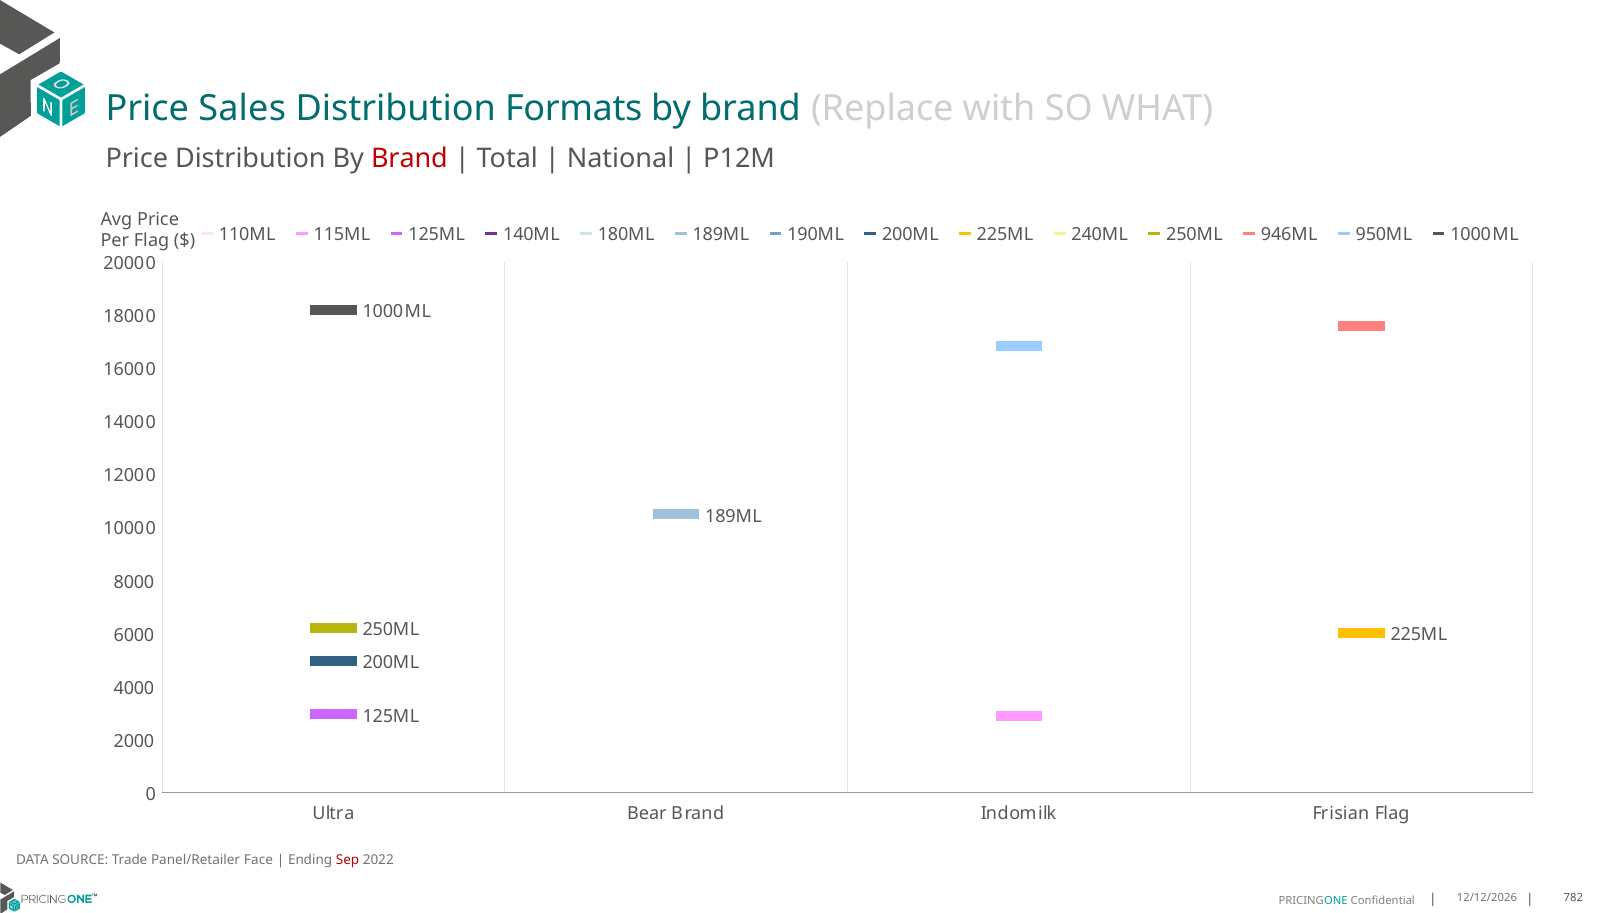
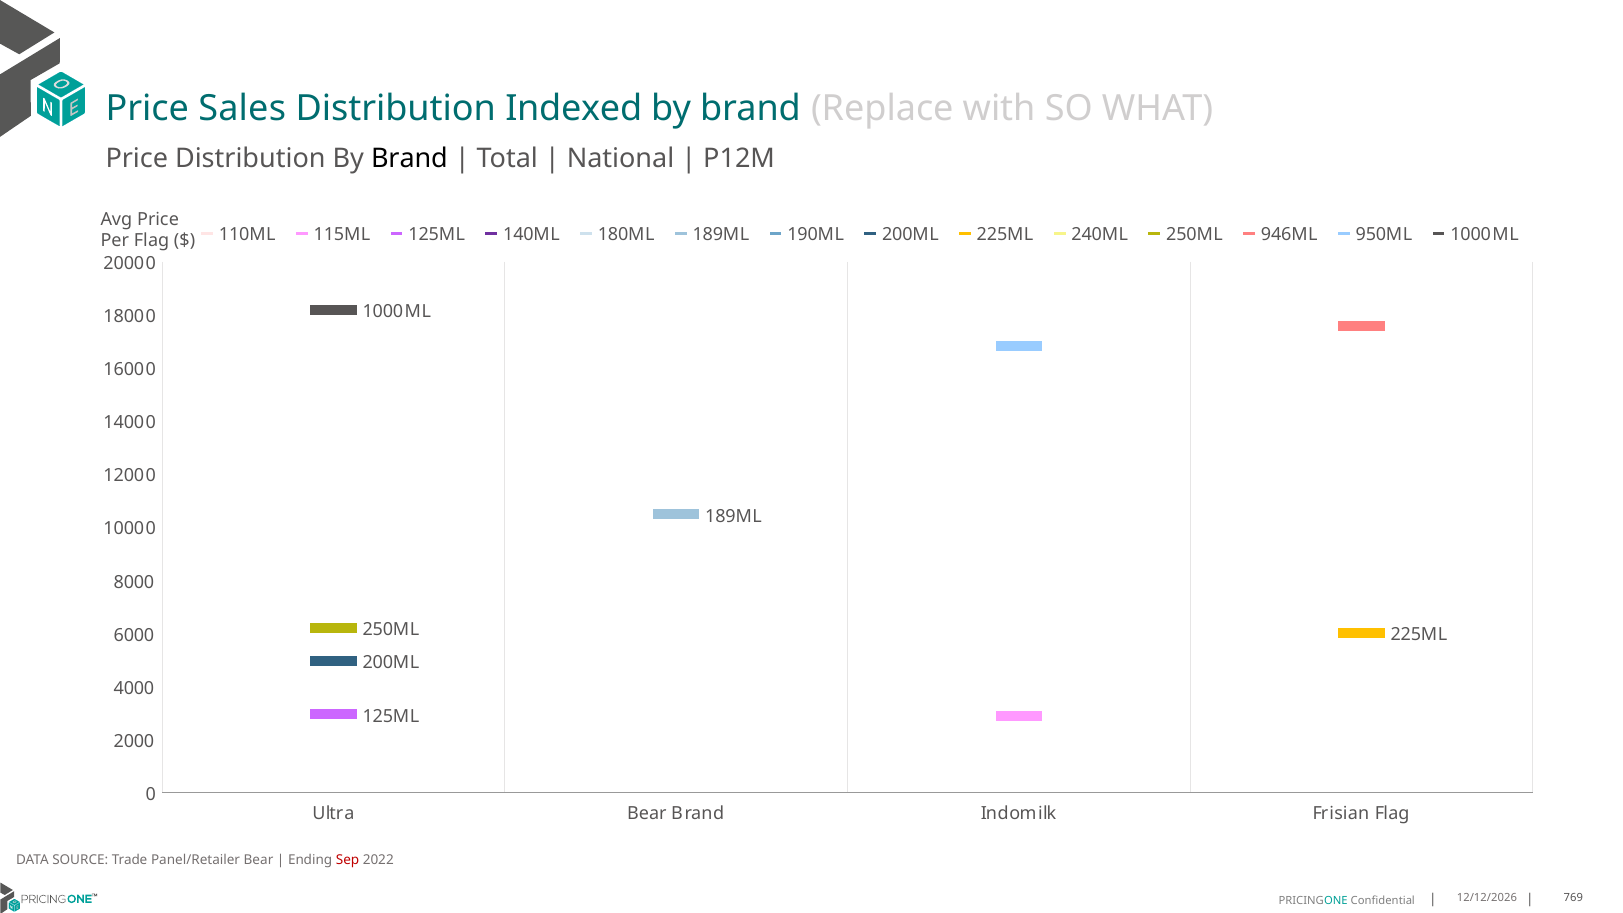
Formats: Formats -> Indexed
Brand at (409, 158) colour: red -> black
Panel/Retailer Face: Face -> Bear
782: 782 -> 769
